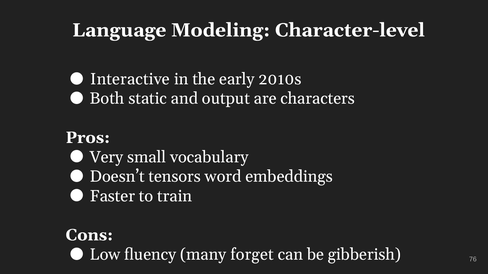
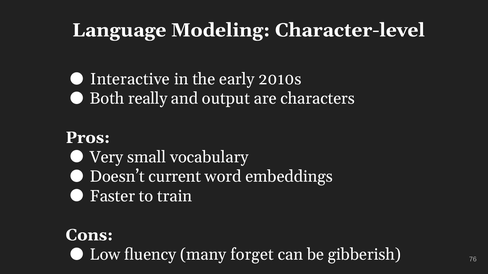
static: static -> really
tensors: tensors -> current
